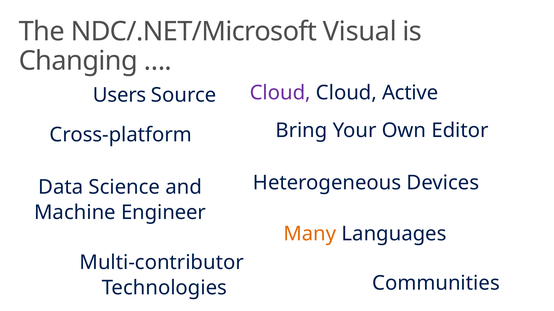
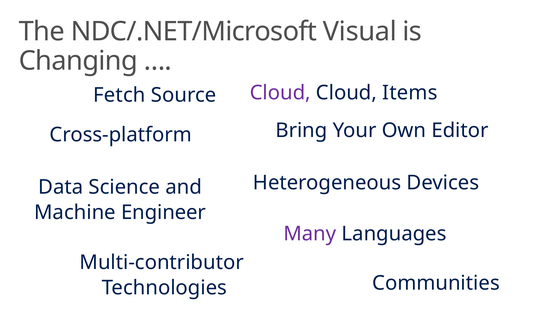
Active: Active -> Items
Users: Users -> Fetch
Many colour: orange -> purple
